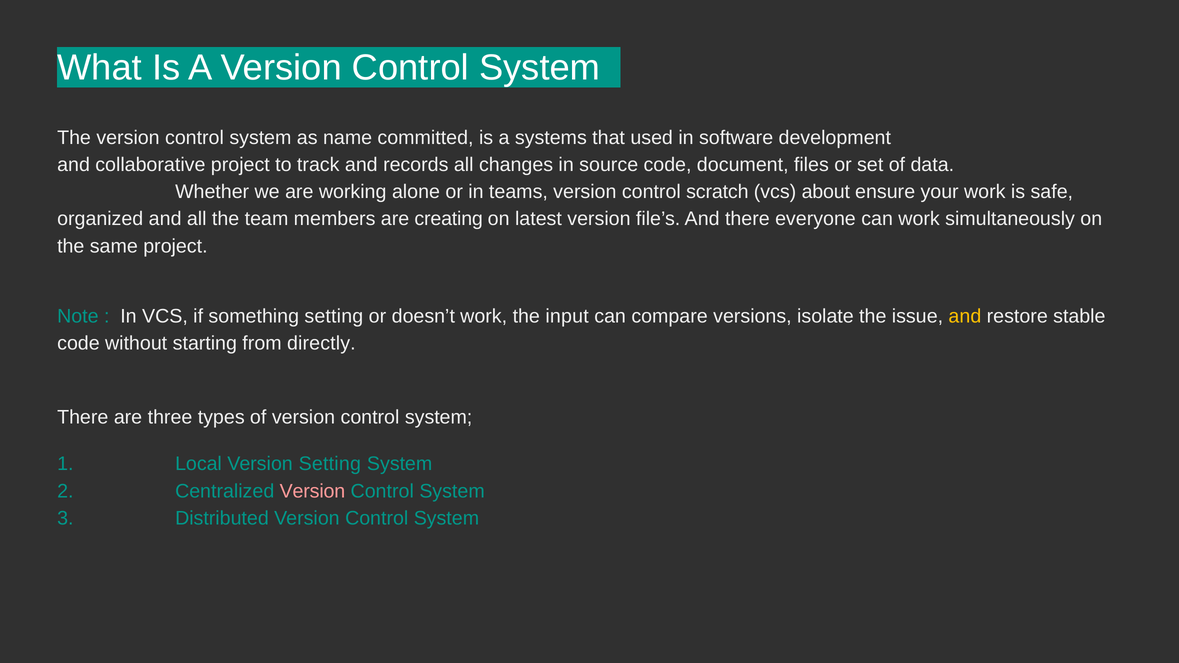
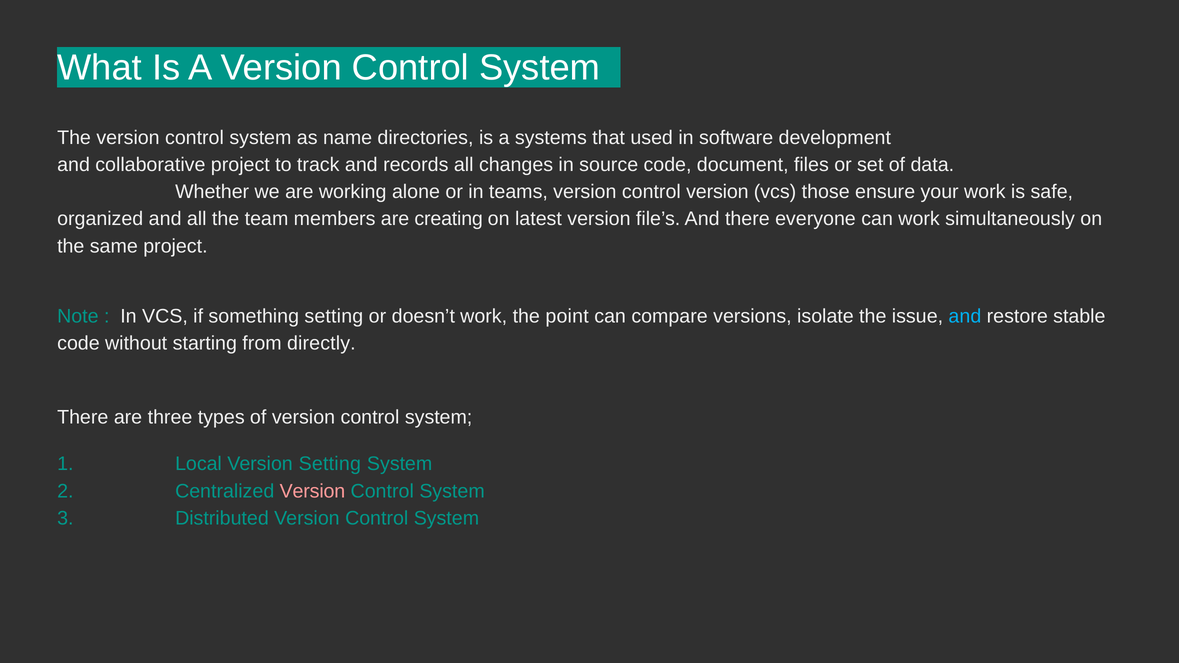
committed: committed -> directories
control scratch: scratch -> version
about: about -> those
input: input -> point
and at (965, 316) colour: yellow -> light blue
